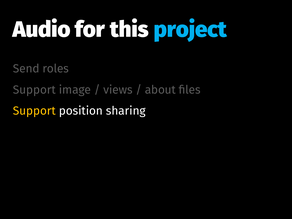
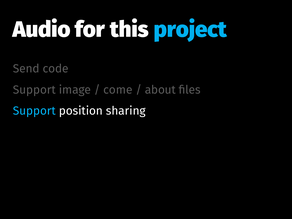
roles: roles -> code
views: views -> come
Support at (34, 111) colour: yellow -> light blue
